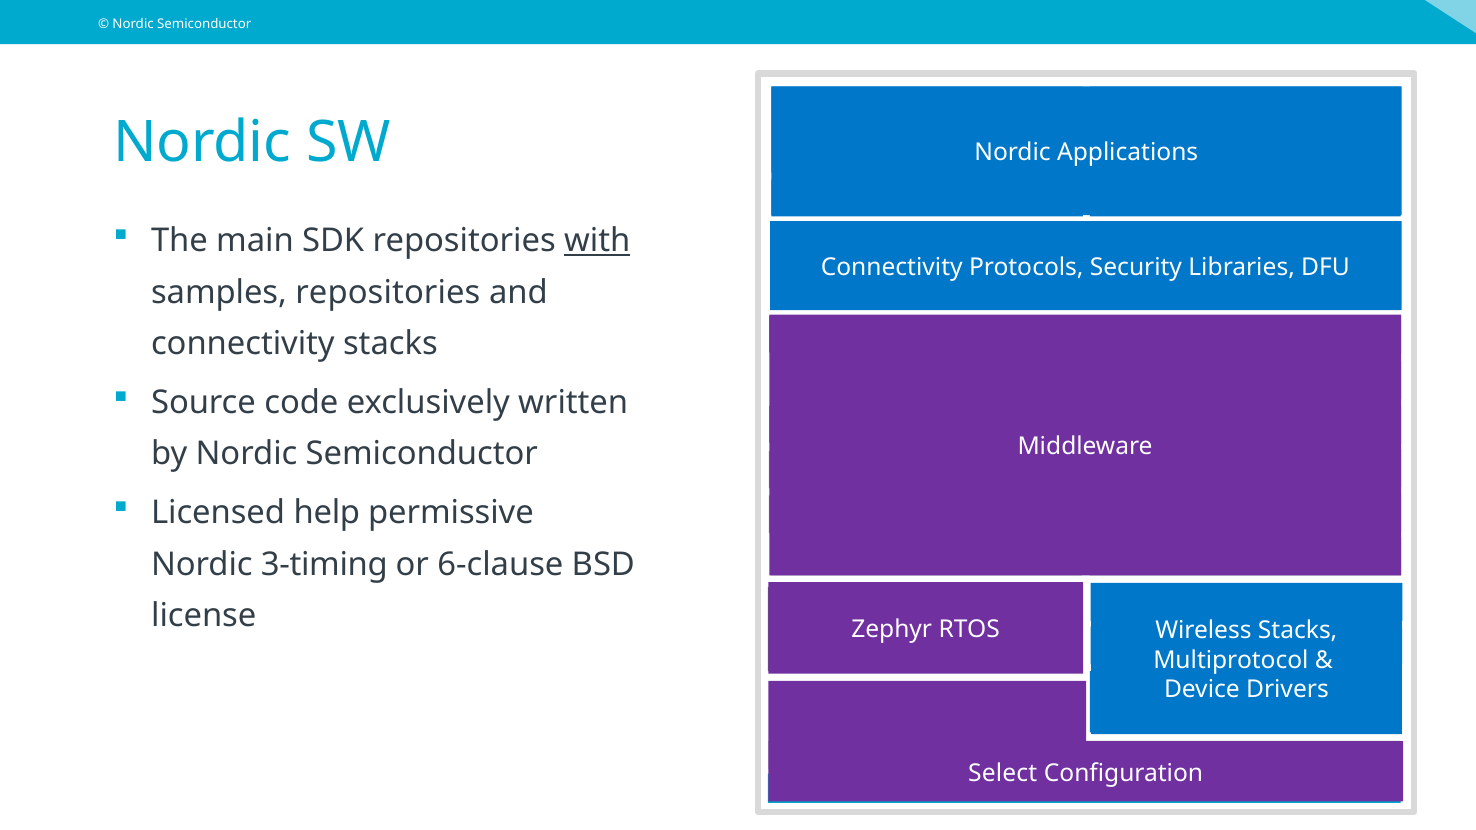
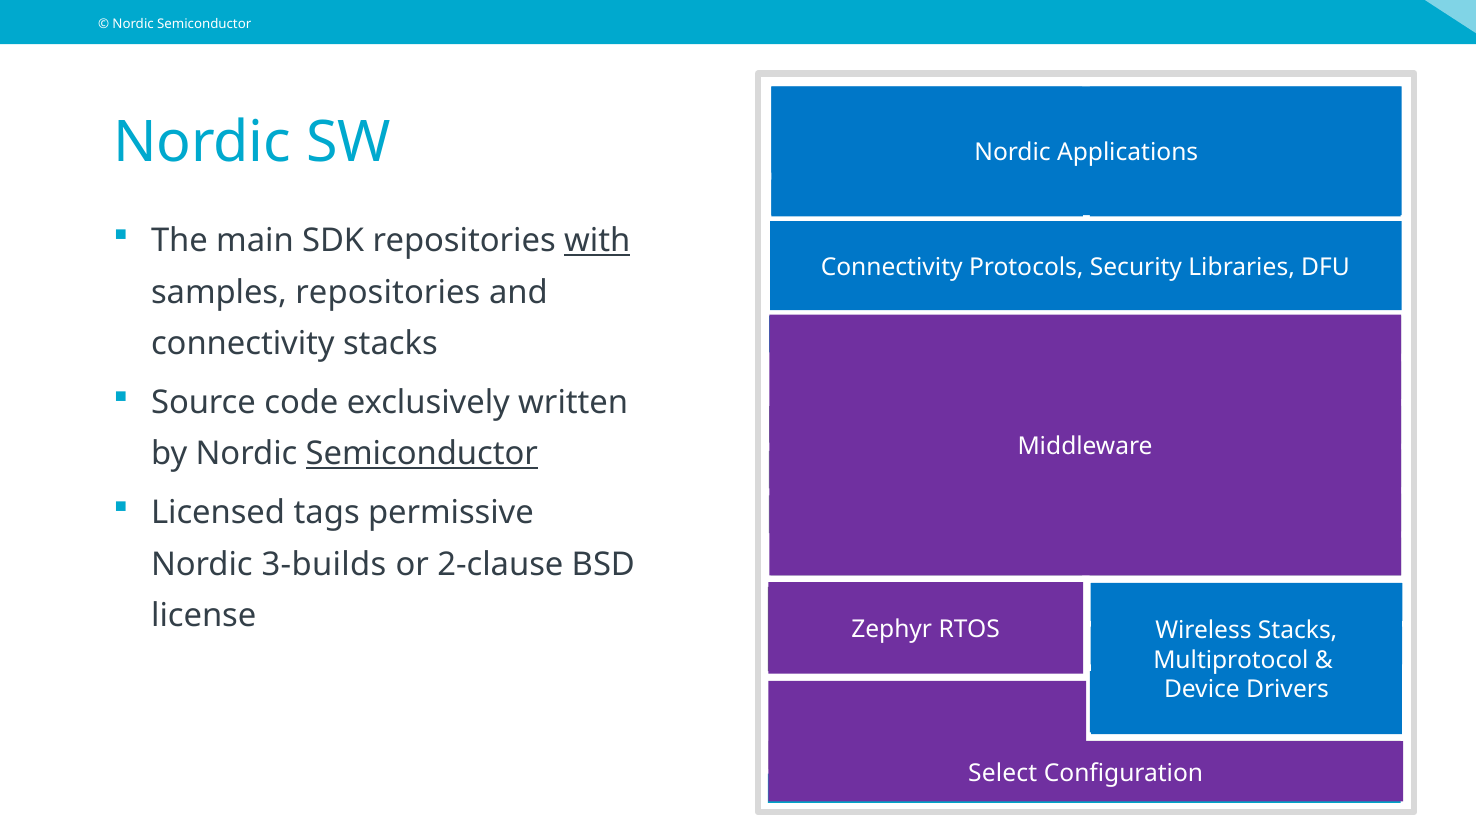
Semiconductor at (422, 454) underline: none -> present
help: help -> tags
3-timing: 3-timing -> 3-builds
6-clause: 6-clause -> 2-clause
